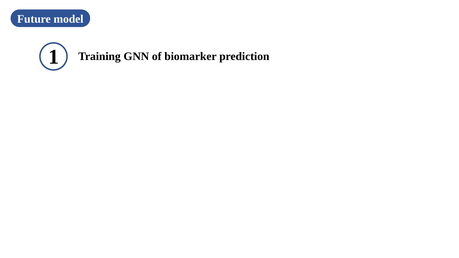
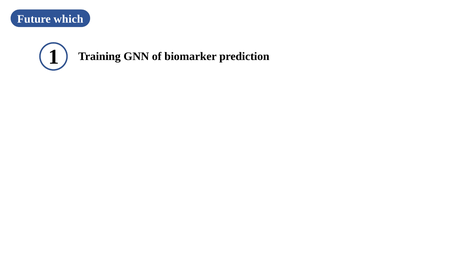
model: model -> which
